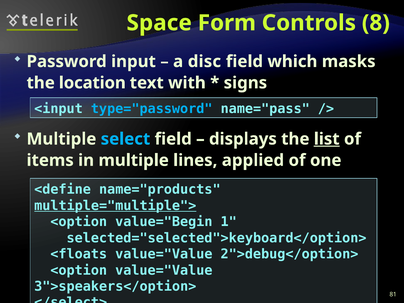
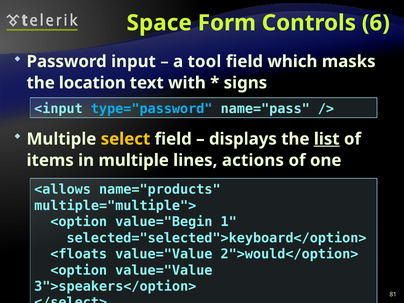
8: 8 -> 6
disc: disc -> tool
select colour: light blue -> yellow
applied: applied -> actions
<define: <define -> <allows
multiple="multiple"> underline: present -> none
2">debug</option>: 2">debug</option> -> 2">would</option>
